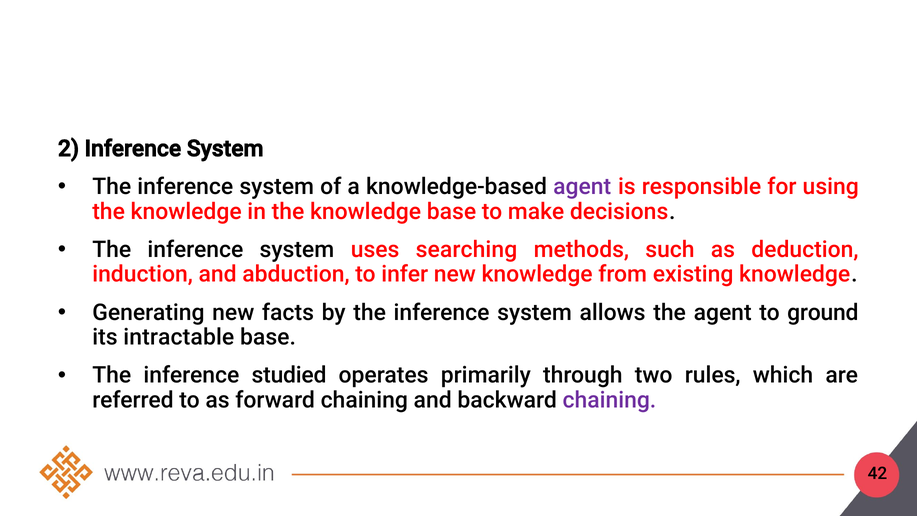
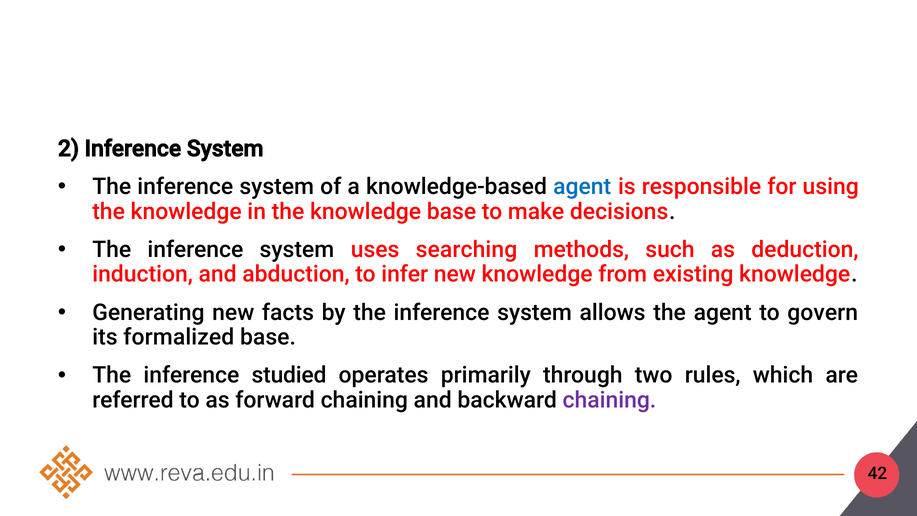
agent at (582, 187) colour: purple -> blue
ground: ground -> govern
intractable: intractable -> formalized
